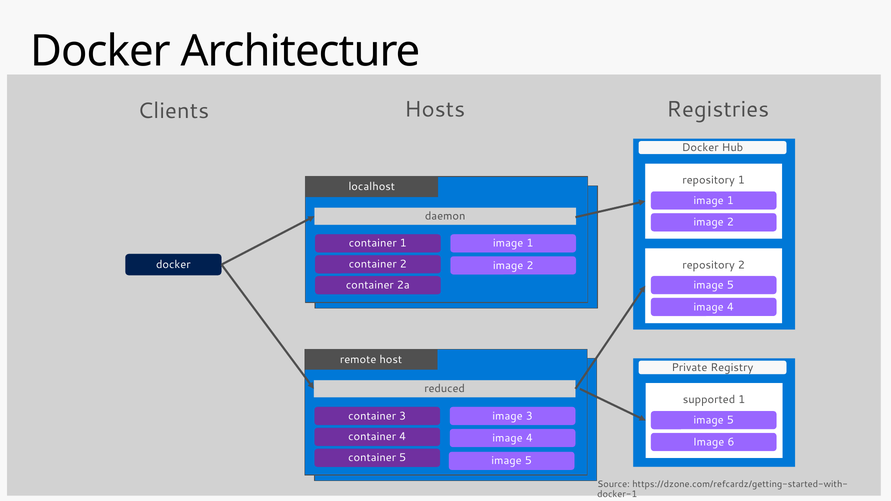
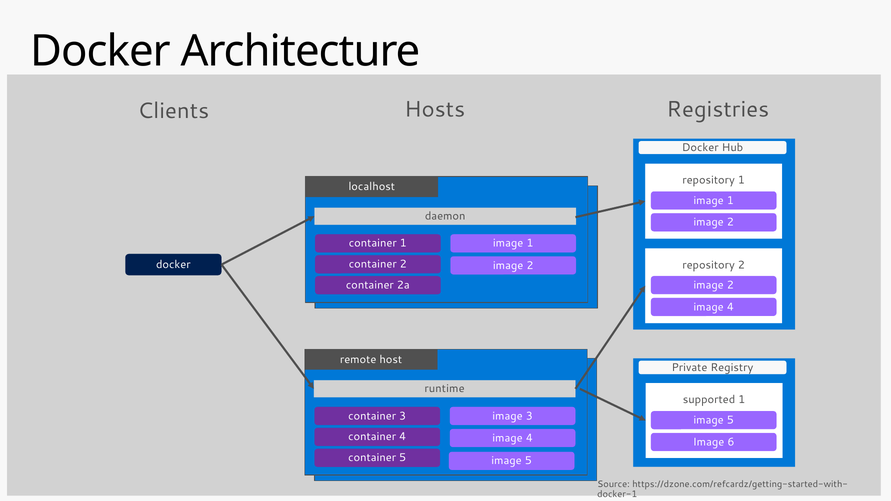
5 at (730, 285): 5 -> 2
reduced: reduced -> runtime
